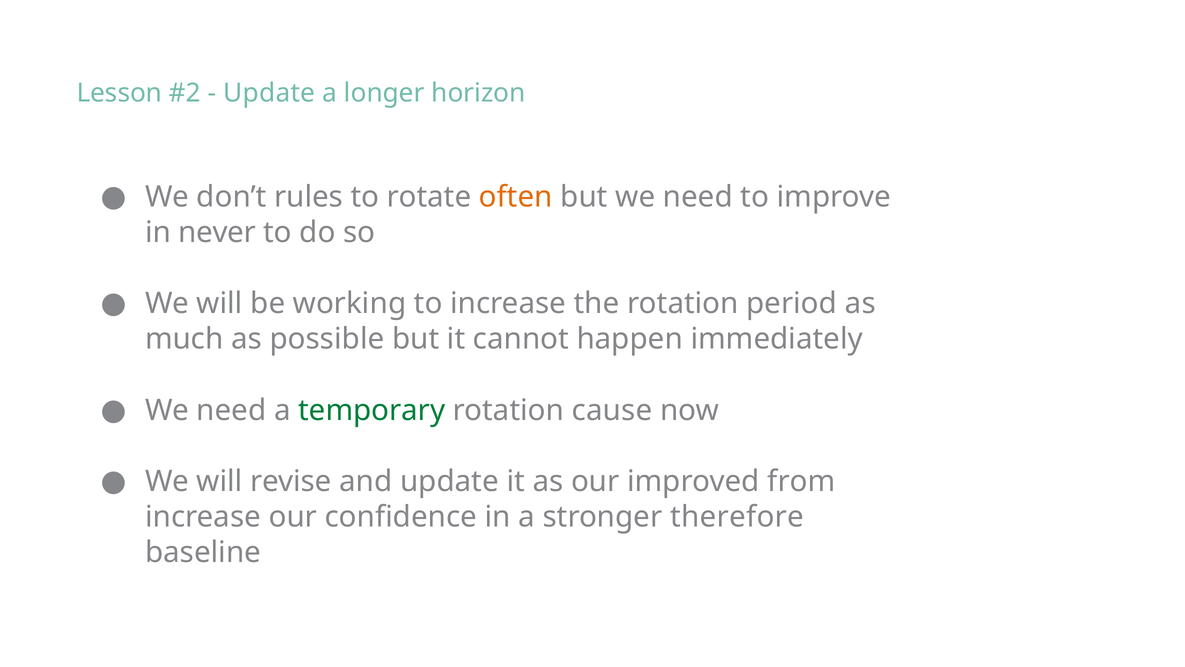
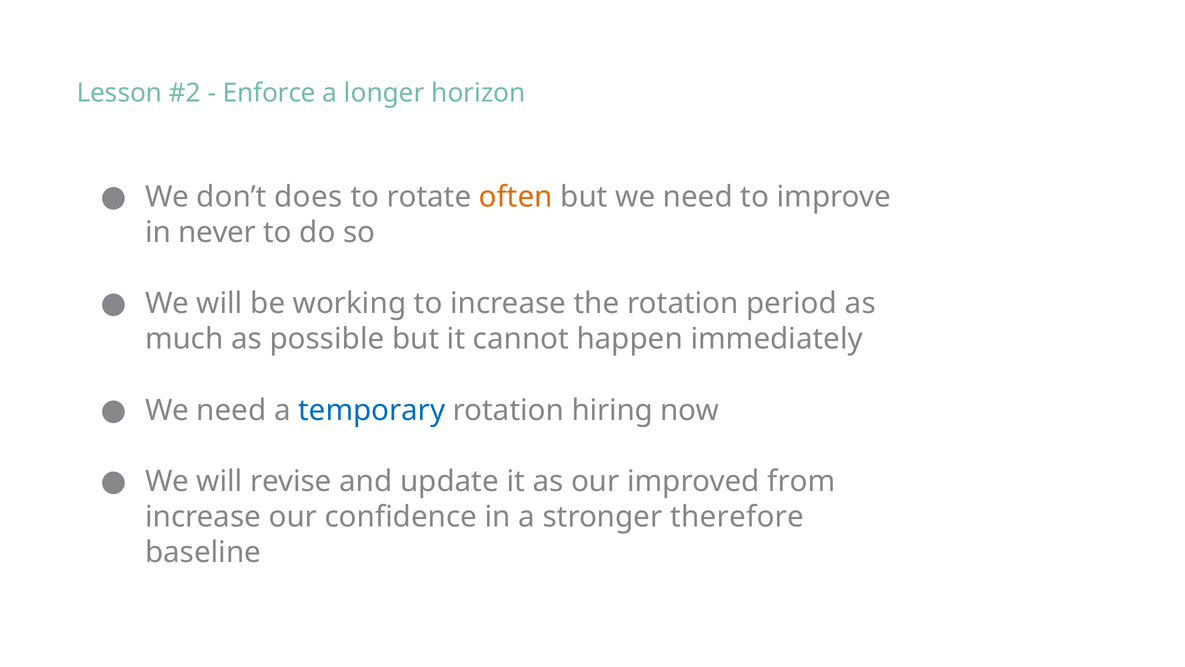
Update at (269, 93): Update -> Enforce
rules: rules -> does
temporary colour: green -> blue
cause: cause -> hiring
